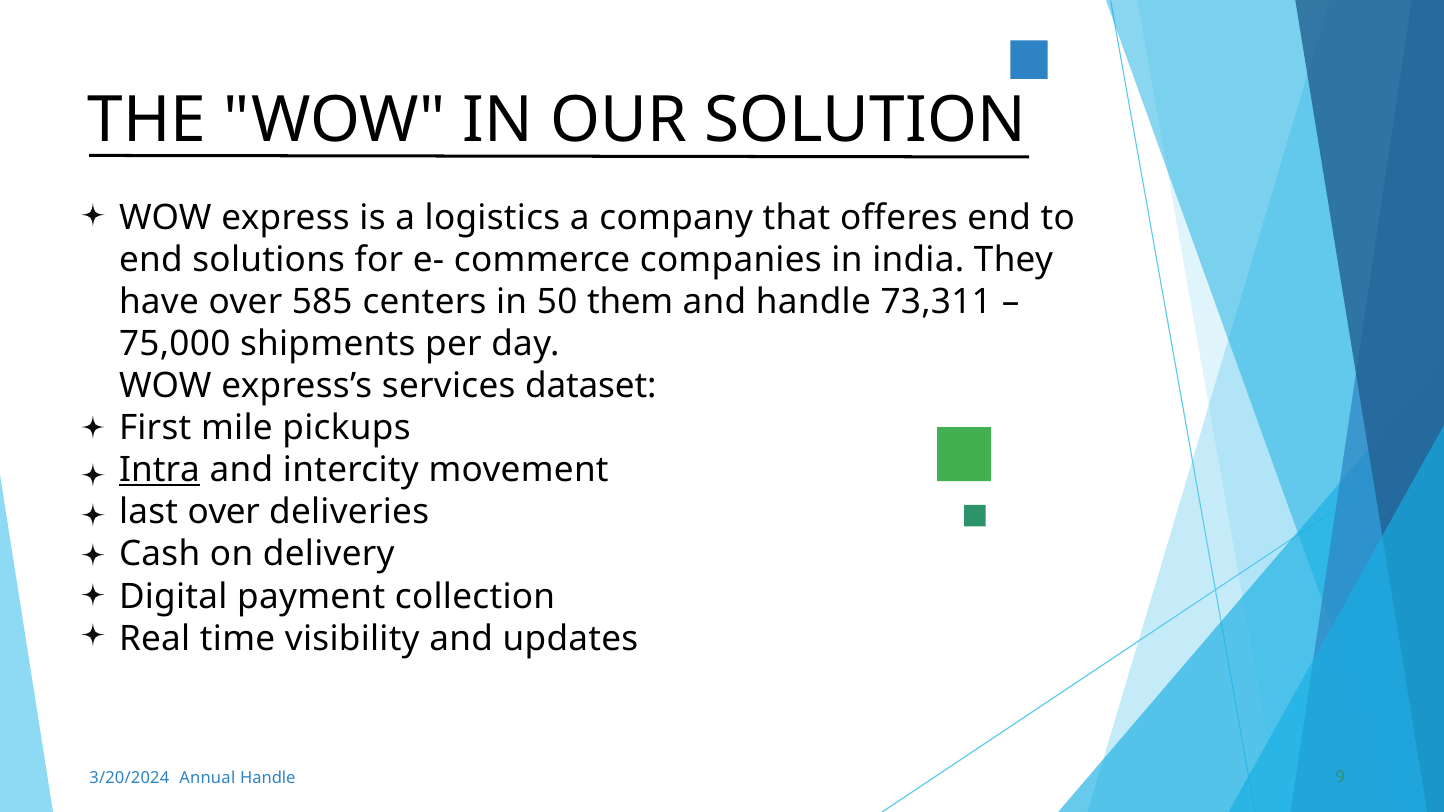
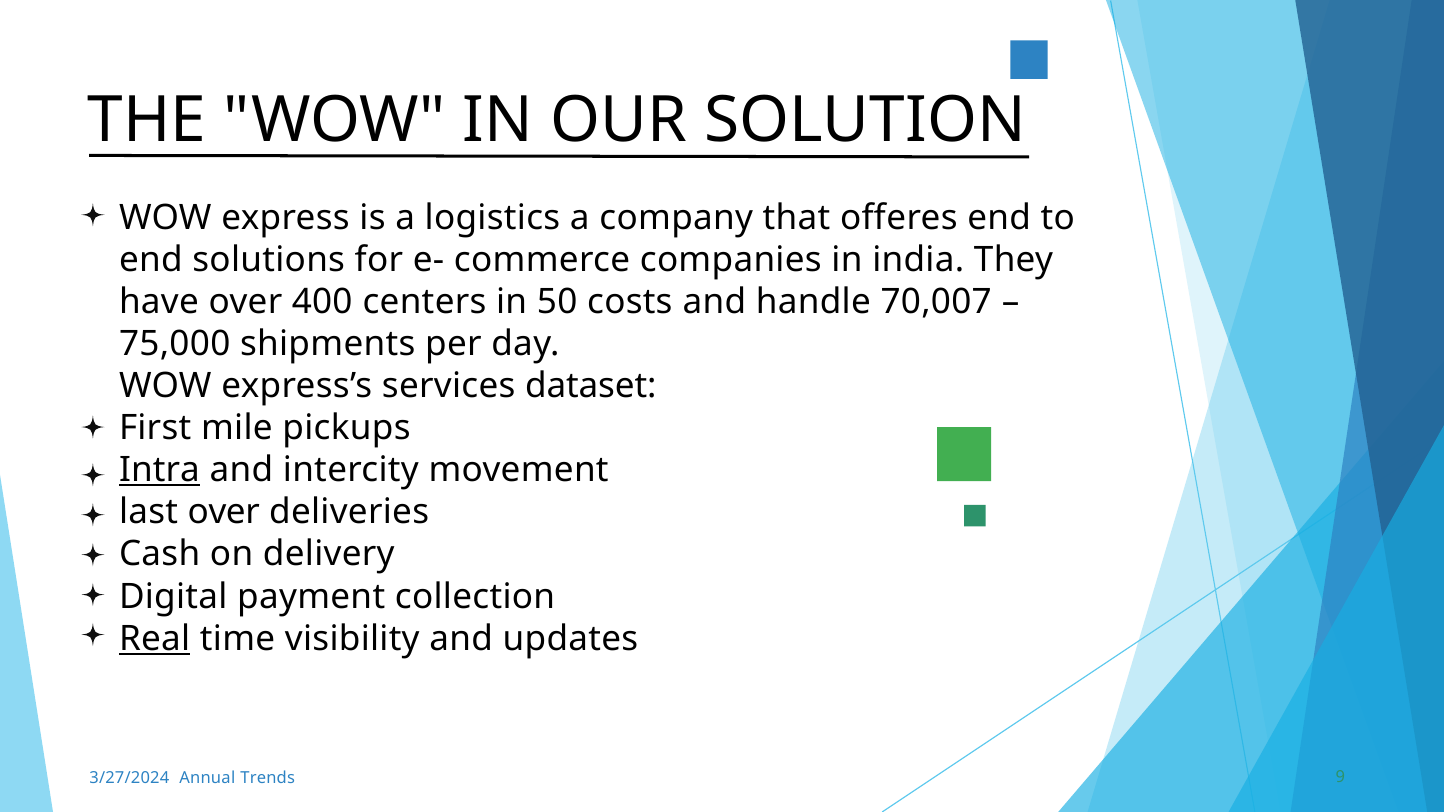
585: 585 -> 400
them: them -> costs
73,311: 73,311 -> 70,007
Real underline: none -> present
3/20/2024: 3/20/2024 -> 3/27/2024
Annual Handle: Handle -> Trends
